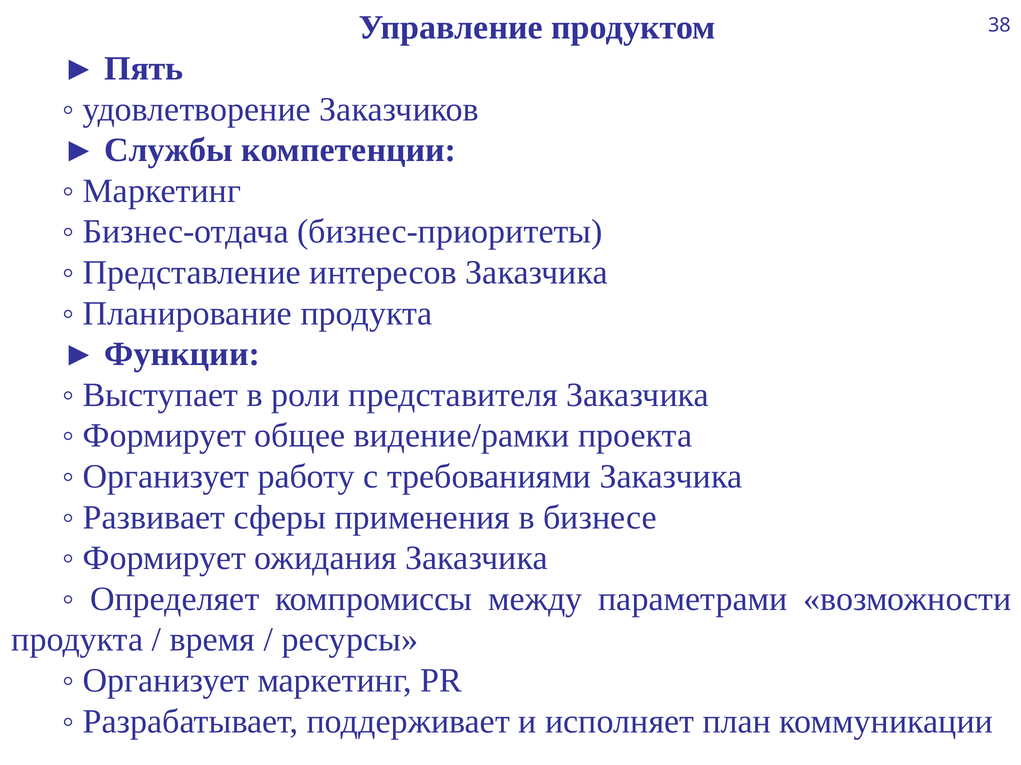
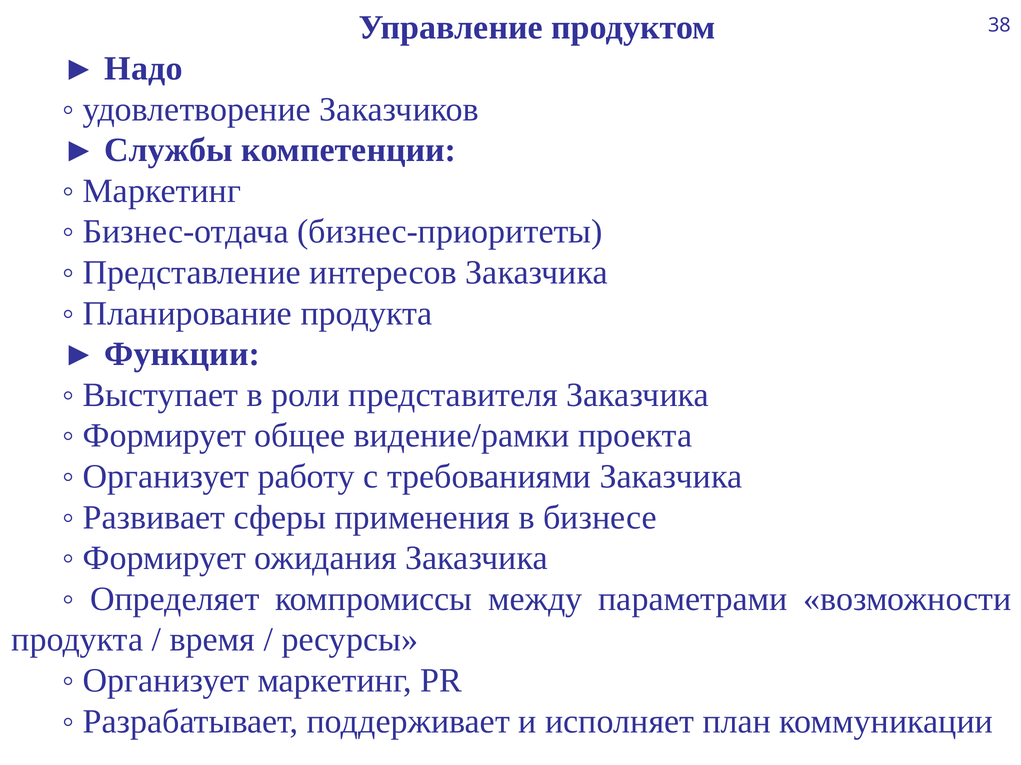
Пять: Пять -> Надо
